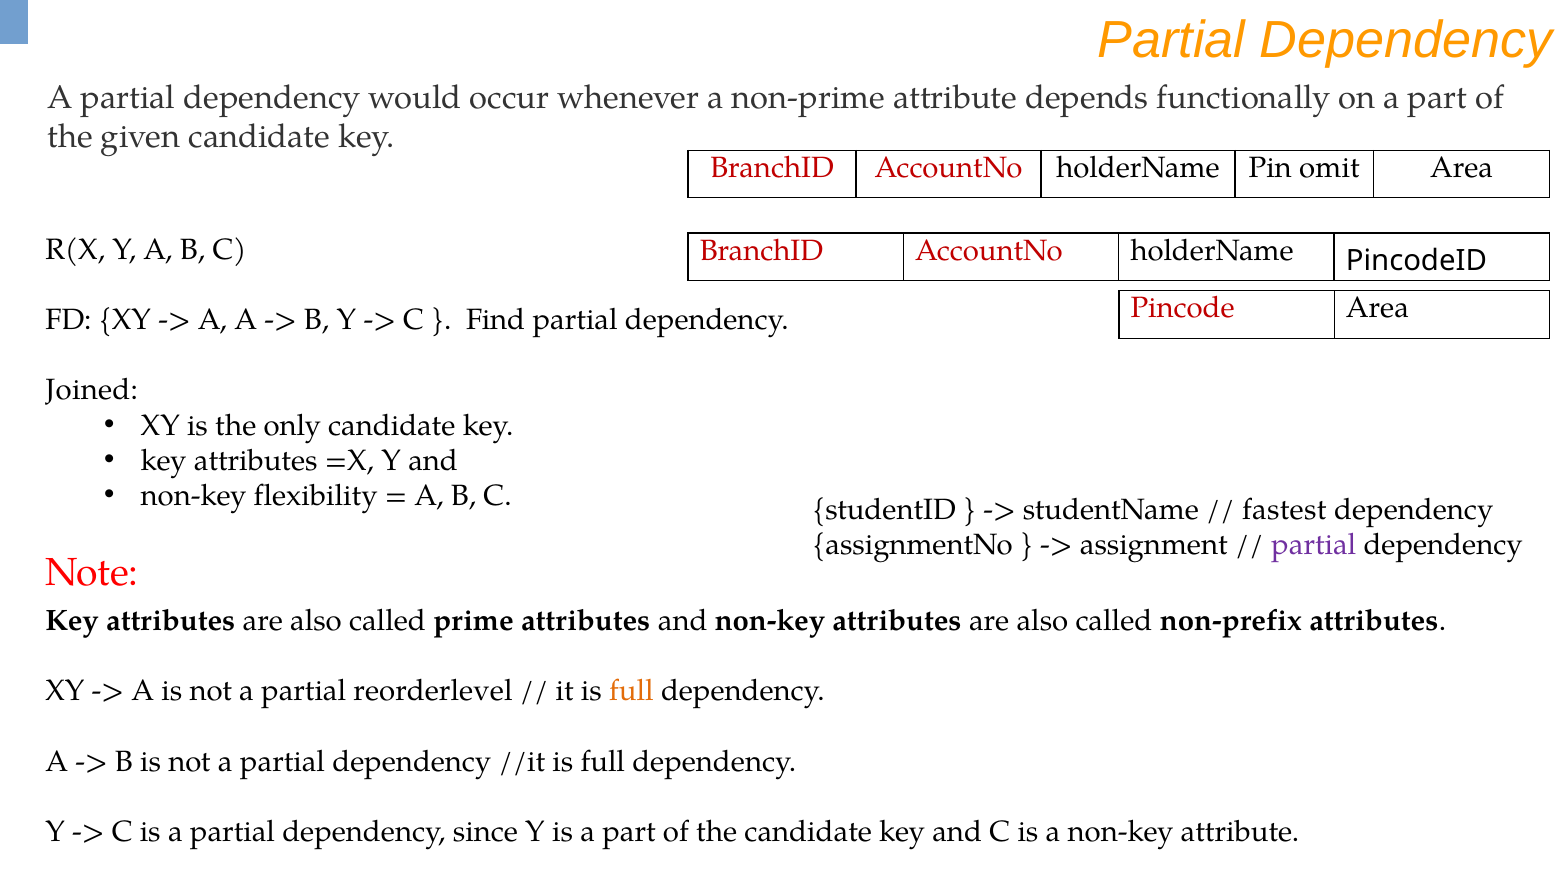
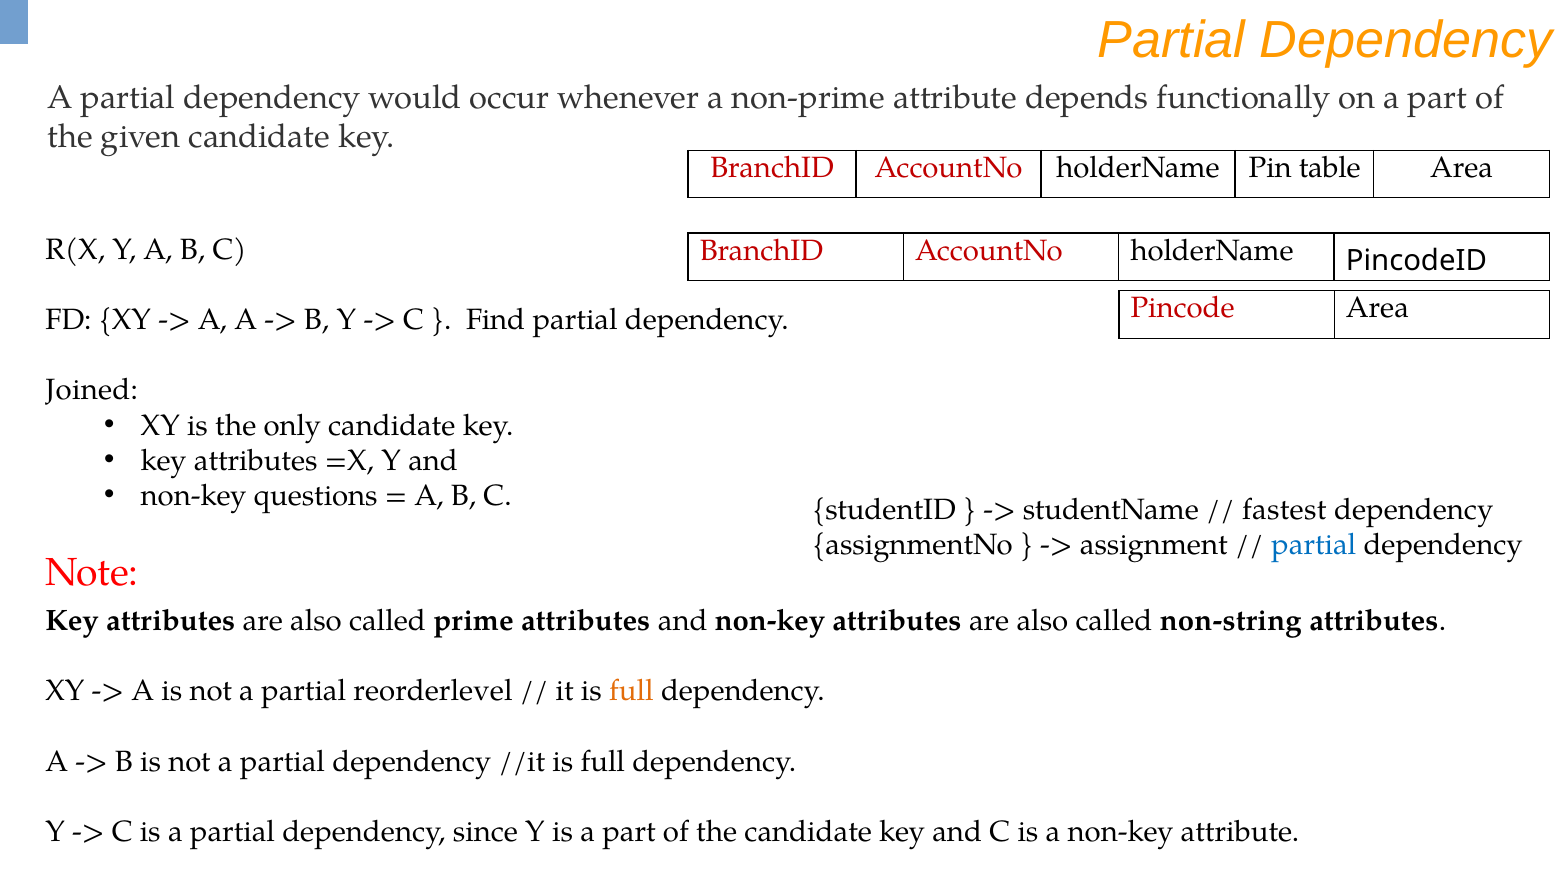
omit: omit -> table
flexibility: flexibility -> questions
partial at (1314, 545) colour: purple -> blue
non-prefix: non-prefix -> non-string
